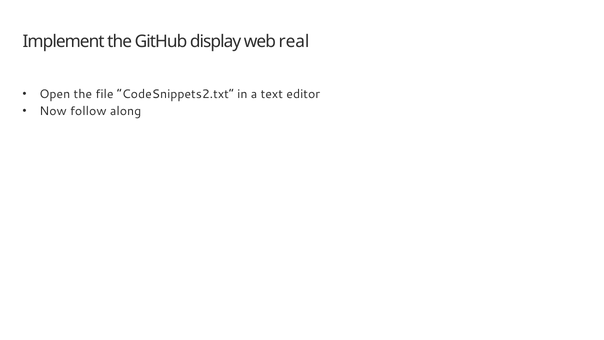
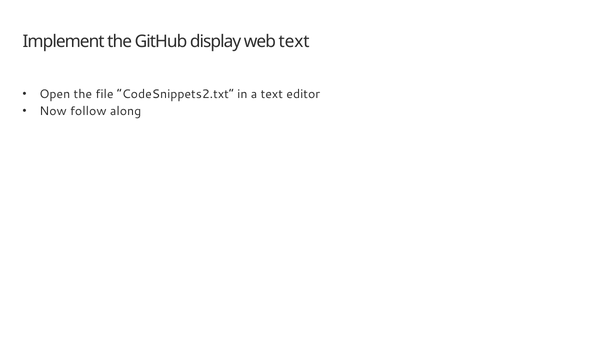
web real: real -> text
